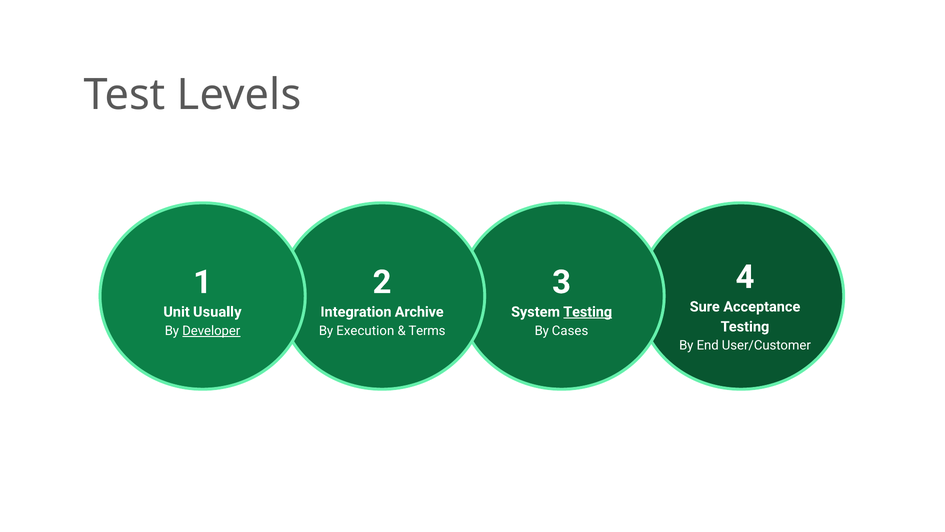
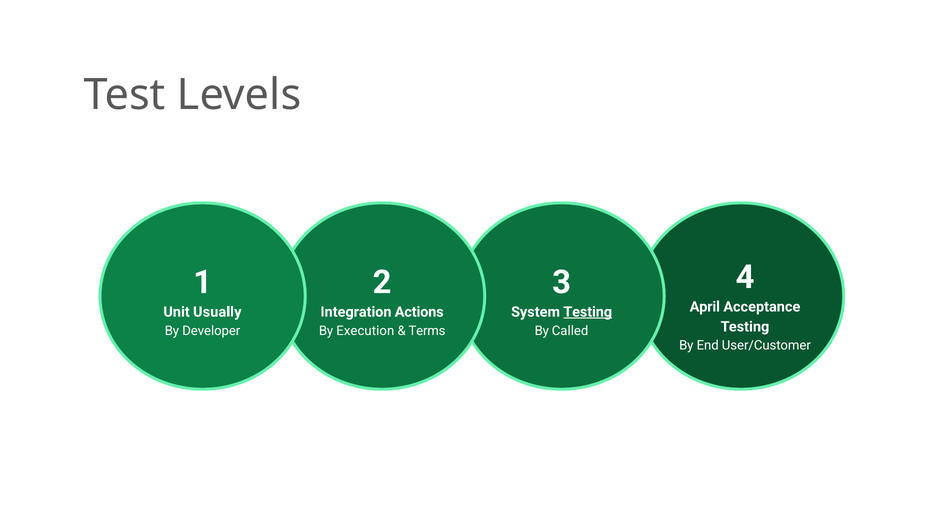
Sure: Sure -> April
Archive: Archive -> Actions
Developer underline: present -> none
Cases: Cases -> Called
